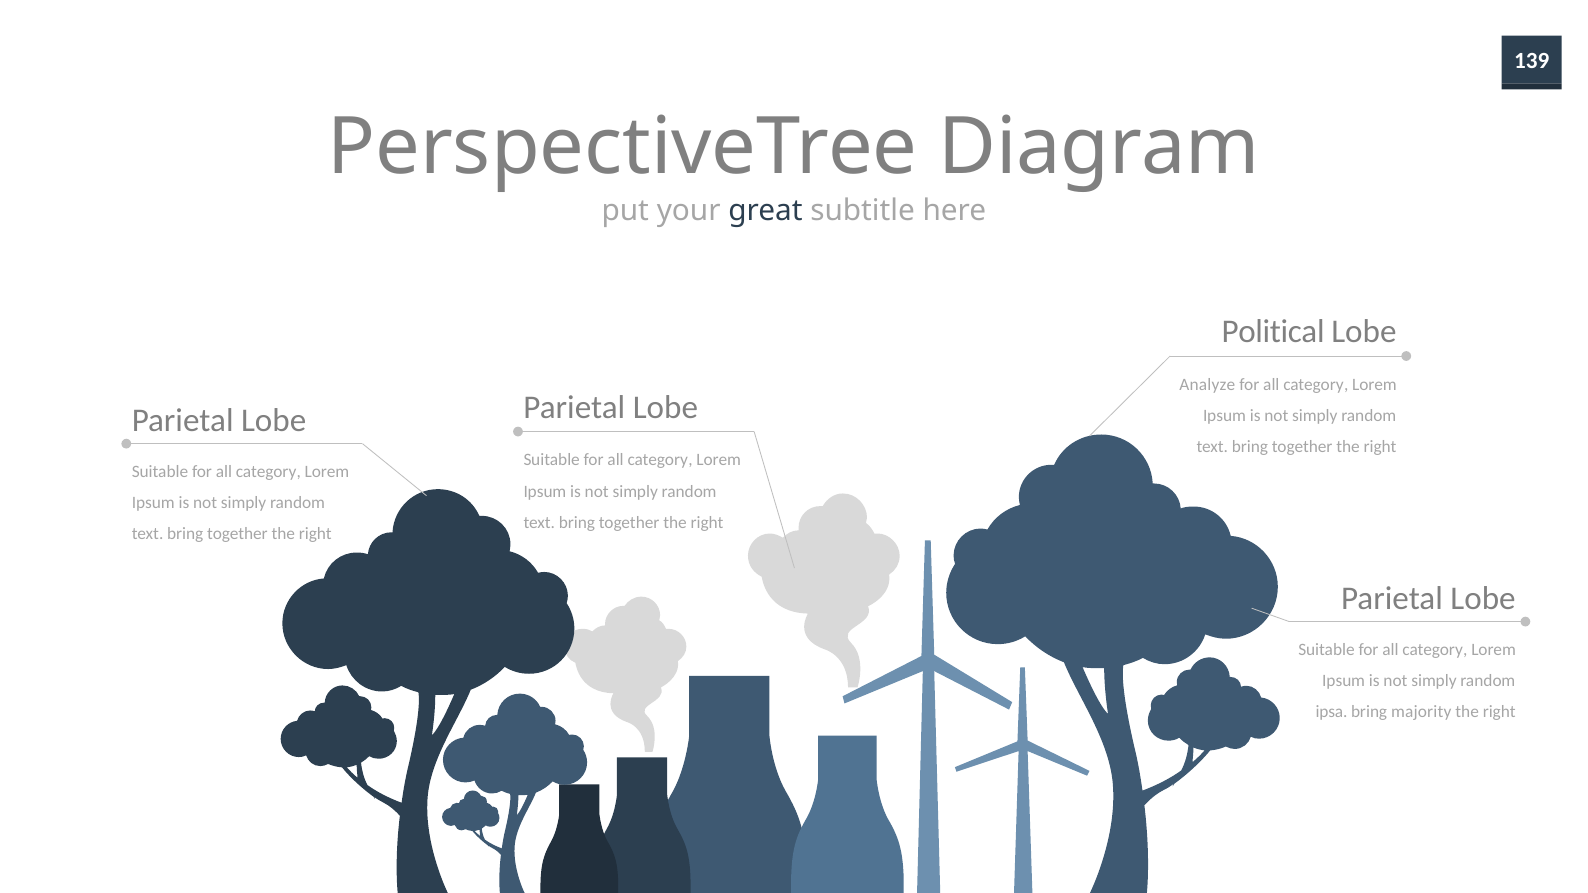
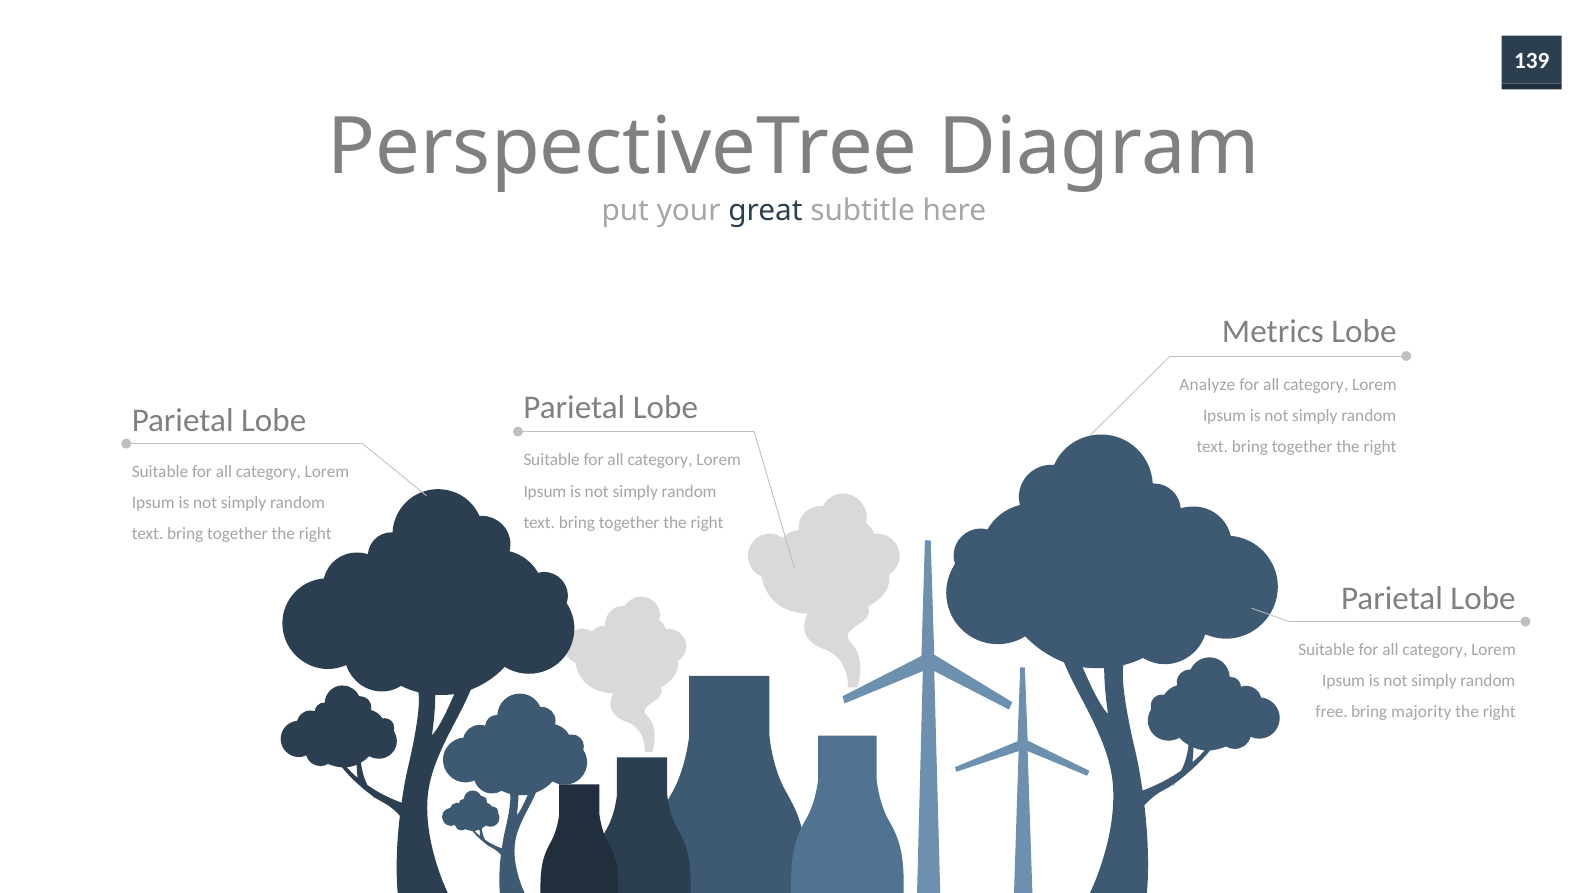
Political: Political -> Metrics
ipsa: ipsa -> free
